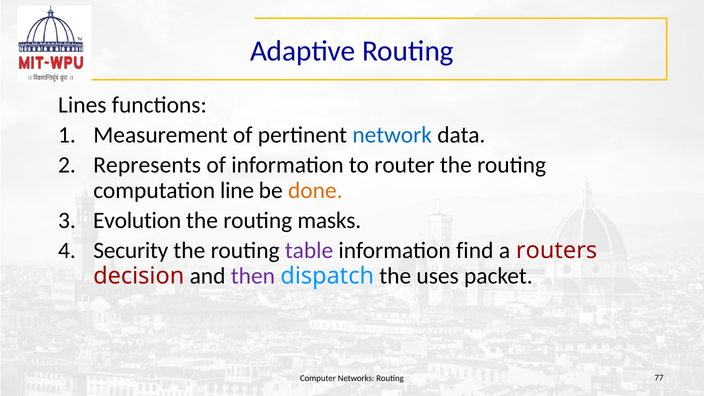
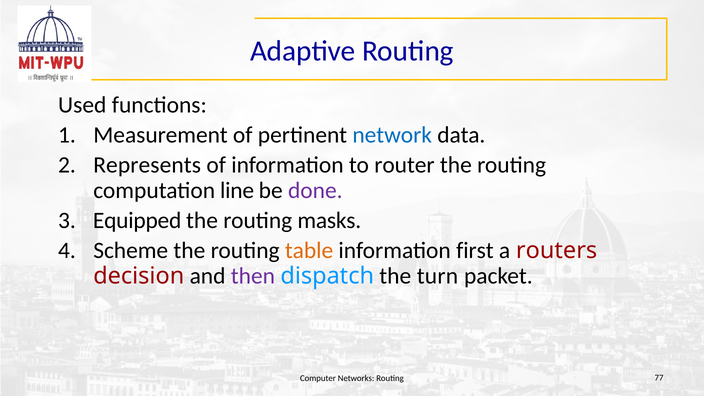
Lines: Lines -> Used
done colour: orange -> purple
Evolution: Evolution -> Equipped
Security: Security -> Scheme
table colour: purple -> orange
find: find -> first
uses: uses -> turn
